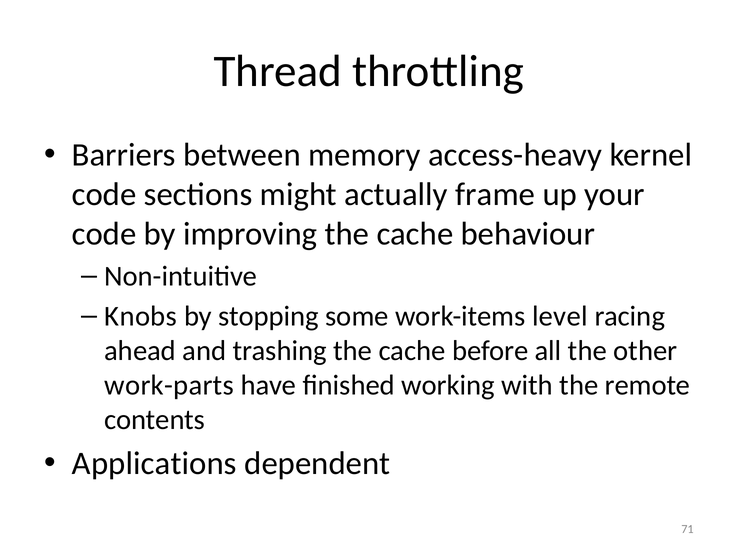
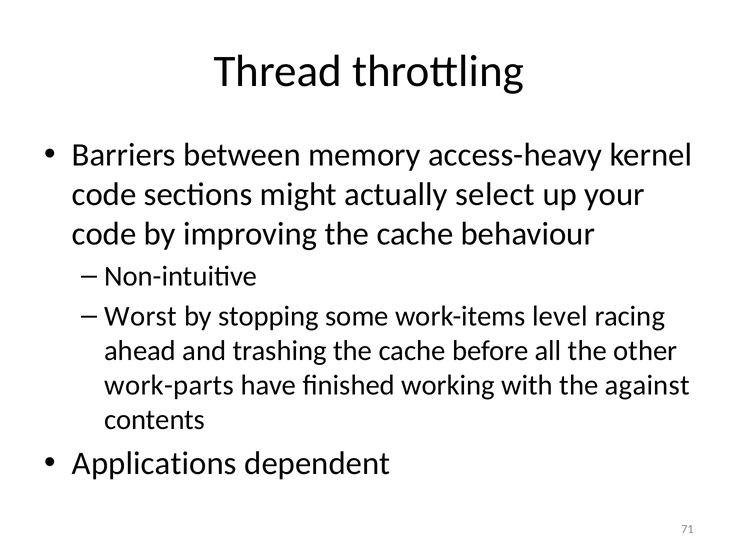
frame: frame -> select
Knobs: Knobs -> Worst
remote: remote -> against
